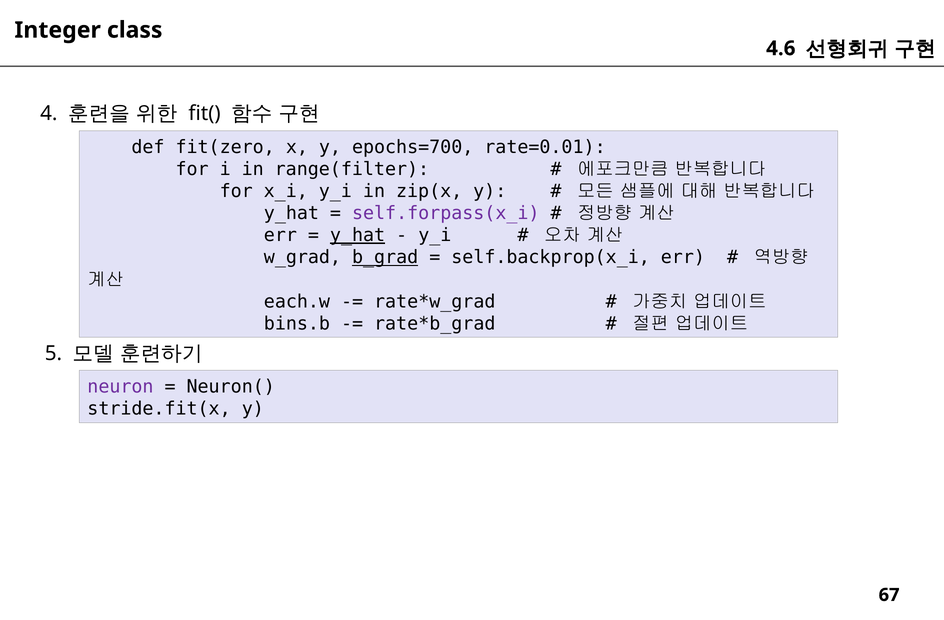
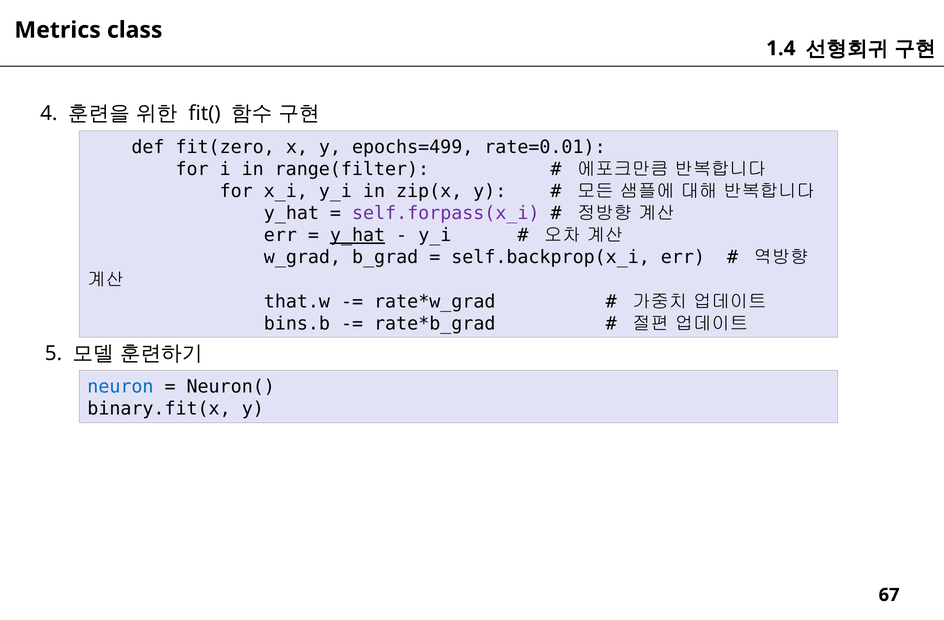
Integer: Integer -> Metrics
4.6: 4.6 -> 1.4
epochs=700: epochs=700 -> epochs=499
b_grad underline: present -> none
each.w: each.w -> that.w
neuron colour: purple -> blue
stride.fit(x: stride.fit(x -> binary.fit(x
